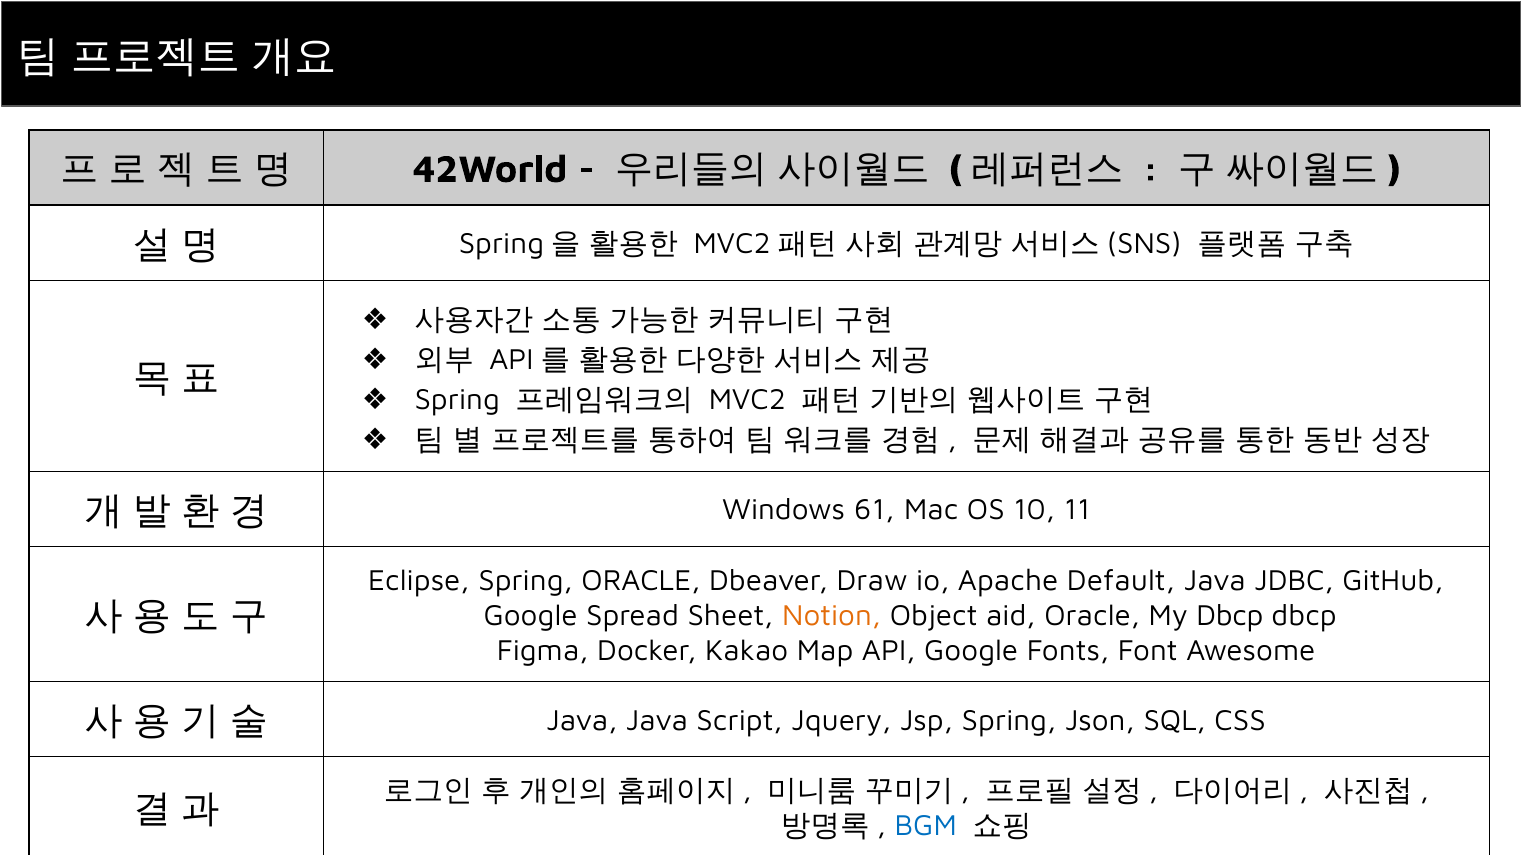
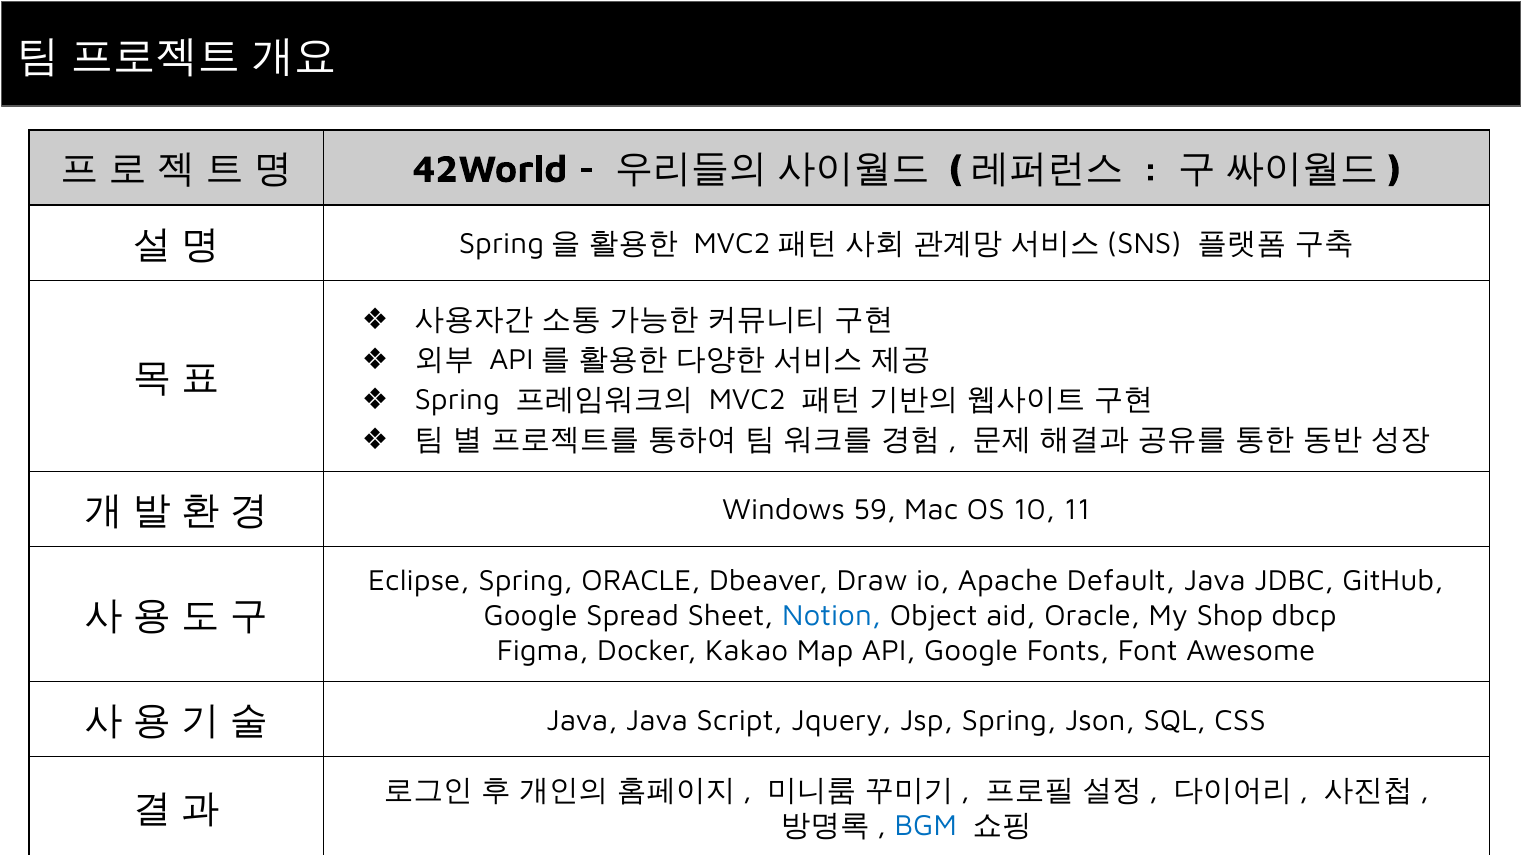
61: 61 -> 59
Notion colour: orange -> blue
My Dbcp: Dbcp -> Shop
